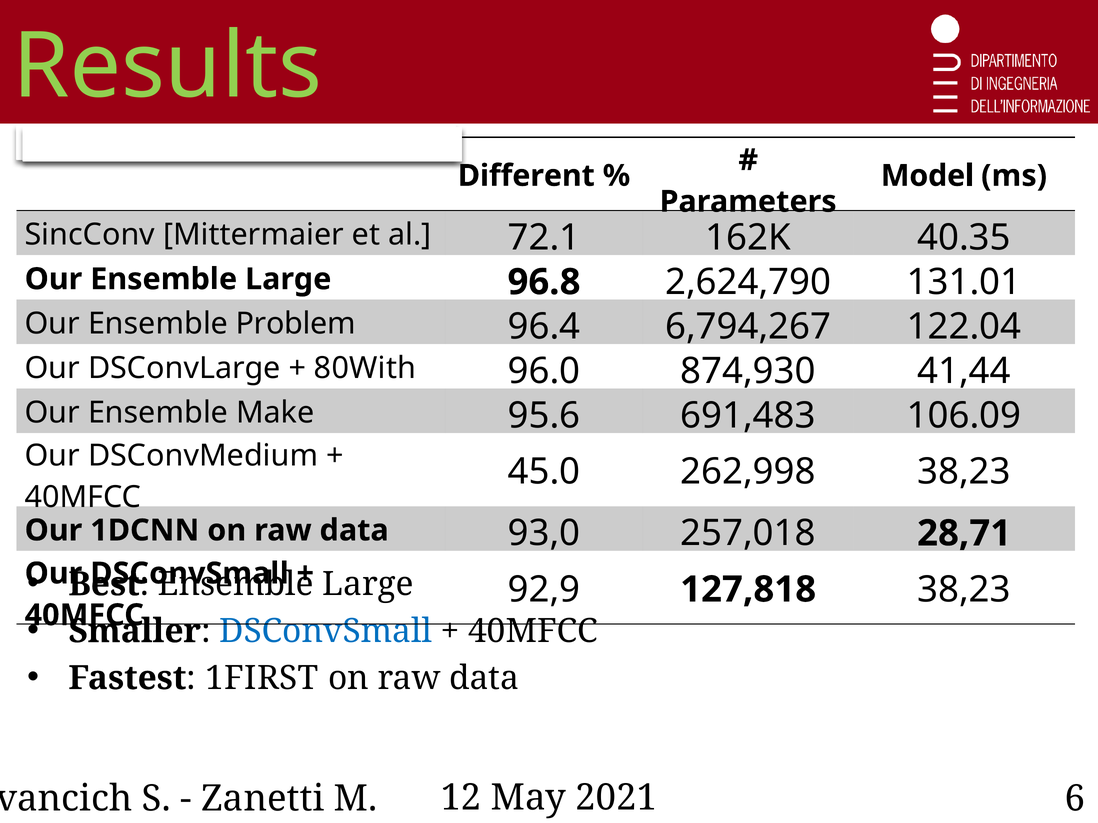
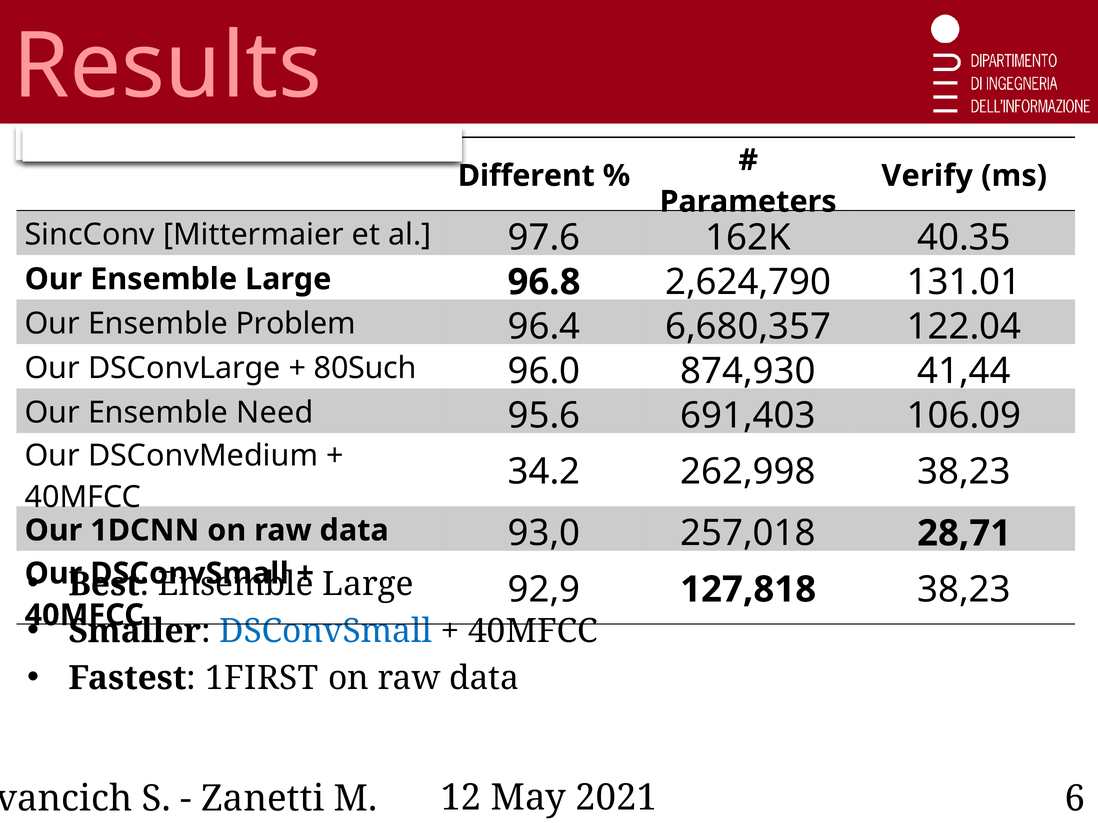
Results colour: light green -> pink
Model: Model -> Verify
72.1: 72.1 -> 97.6
6,794,267: 6,794,267 -> 6,680,357
80With: 80With -> 80Such
Make: Make -> Need
691,483: 691,483 -> 691,403
45.0: 45.0 -> 34.2
